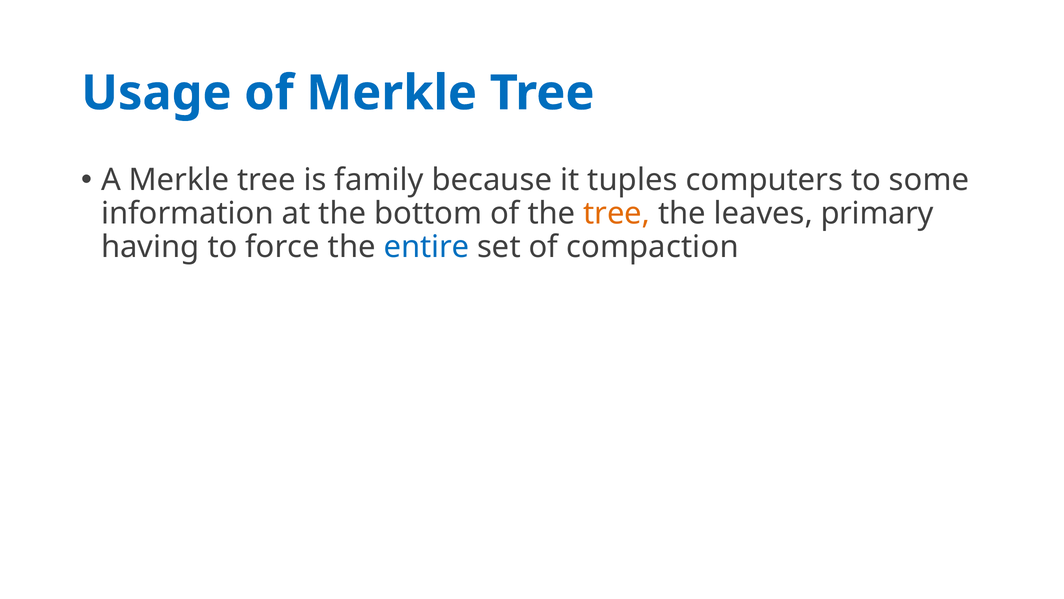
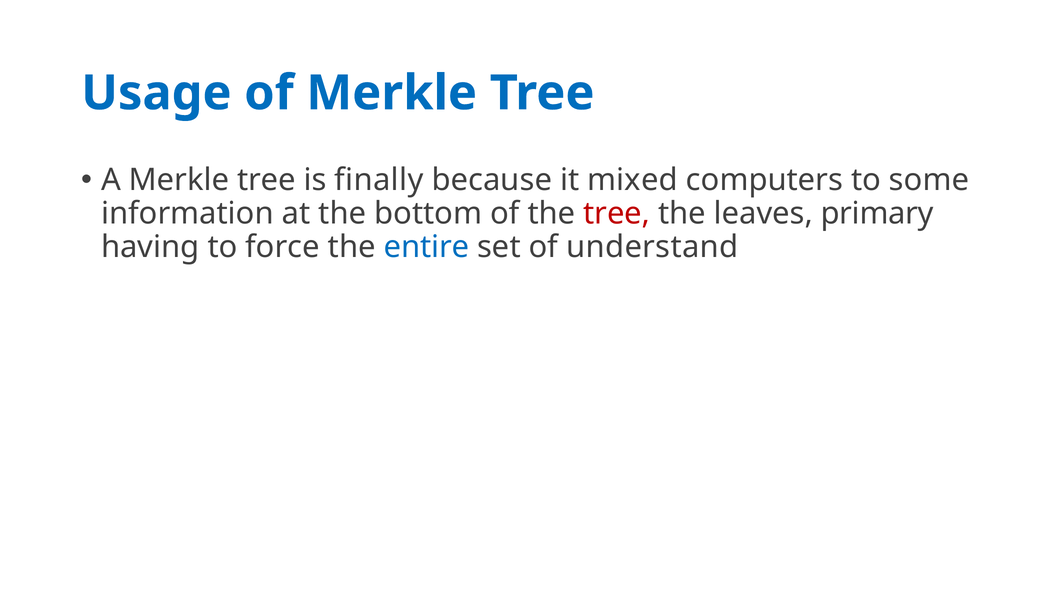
family: family -> finally
tuples: tuples -> mixed
tree at (617, 213) colour: orange -> red
compaction: compaction -> understand
